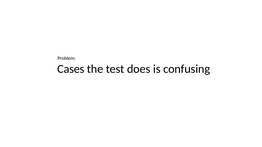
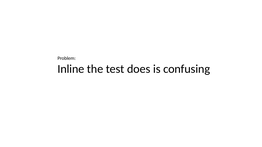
Cases: Cases -> Inline
